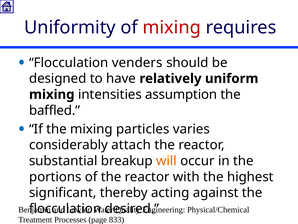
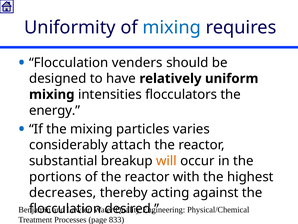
mixing at (172, 27) colour: red -> blue
assumption: assumption -> flocculators
baffled: baffled -> energy
significant: significant -> decreases
